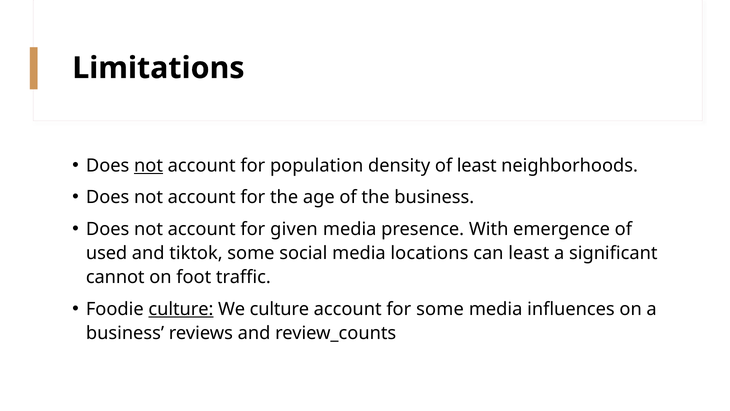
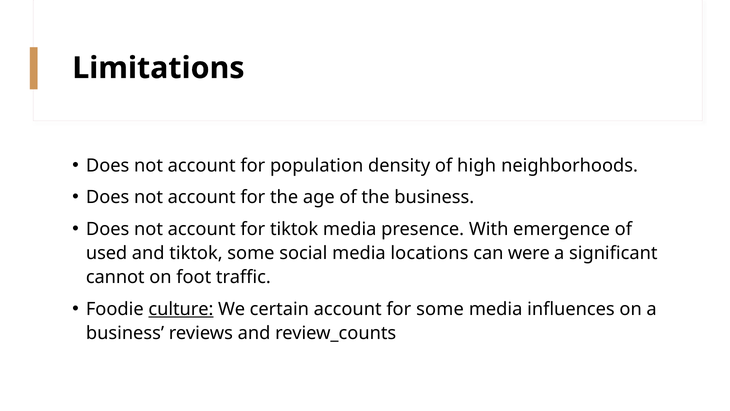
not at (149, 166) underline: present -> none
of least: least -> high
for given: given -> tiktok
can least: least -> were
We culture: culture -> certain
